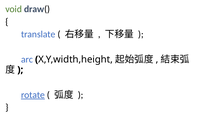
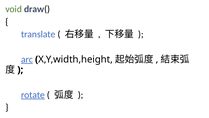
arc underline: none -> present
